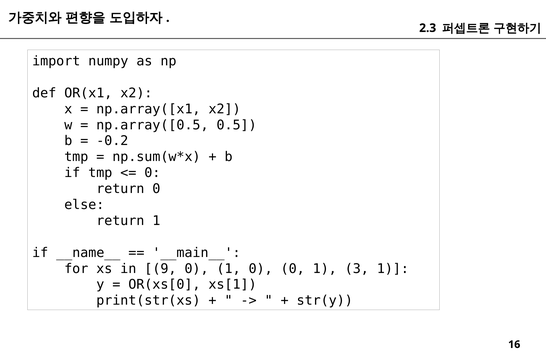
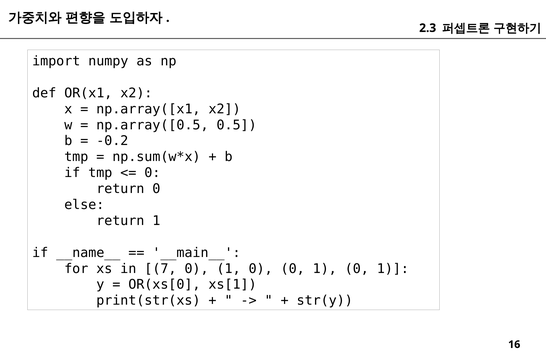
9: 9 -> 7
0 0 1 3: 3 -> 0
